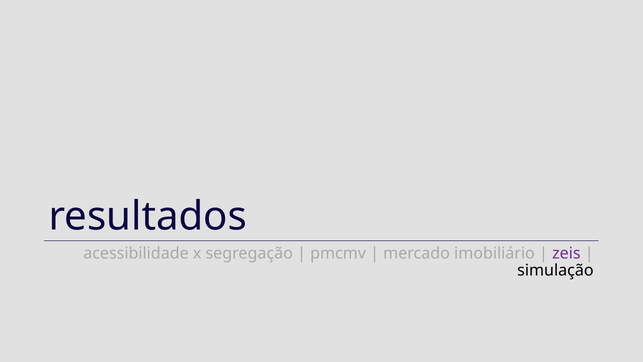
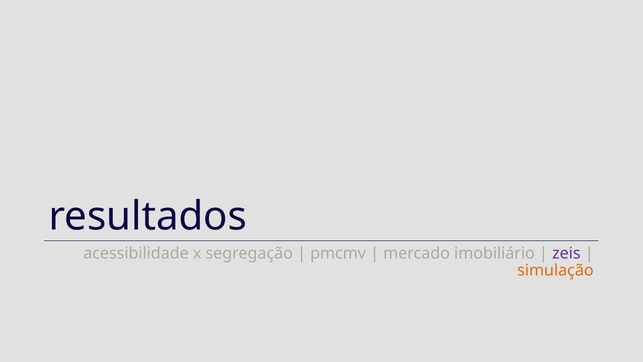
simulação colour: black -> orange
